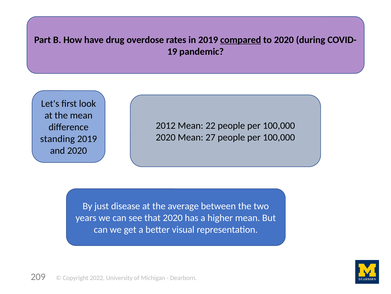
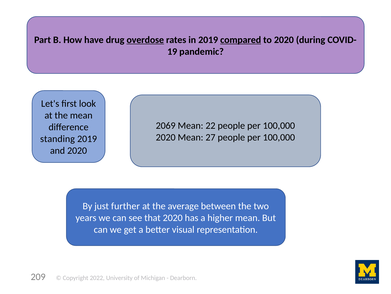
overdose underline: none -> present
2012: 2012 -> 2069
disease: disease -> further
